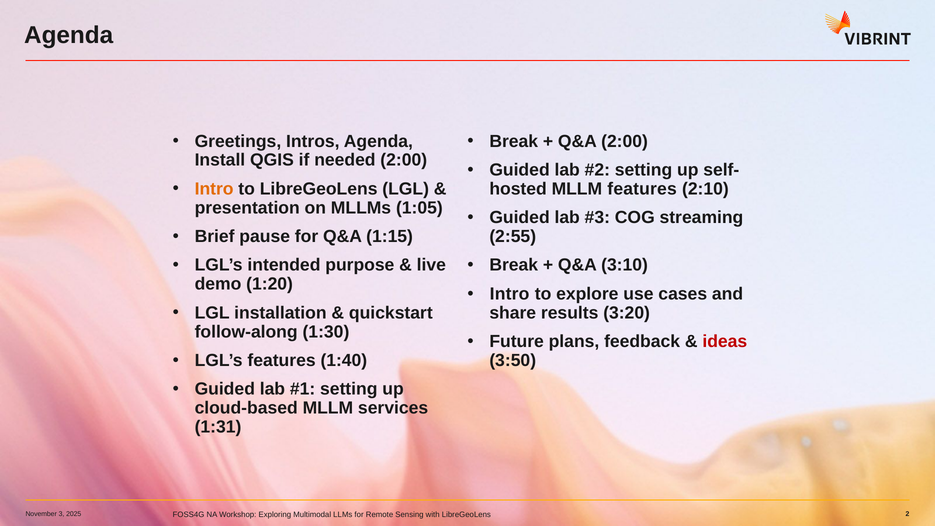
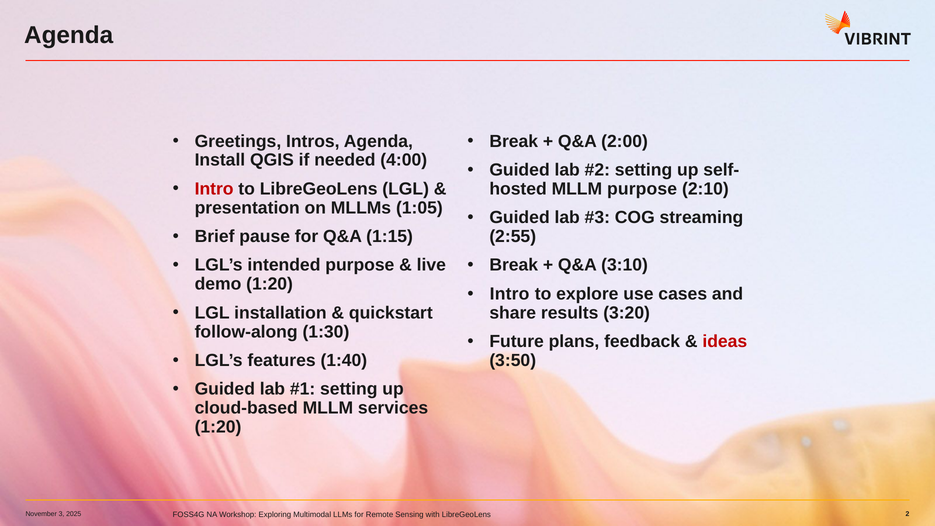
needed 2:00: 2:00 -> 4:00
Intro at (214, 189) colour: orange -> red
MLLM features: features -> purpose
1:31 at (218, 427): 1:31 -> 1:20
